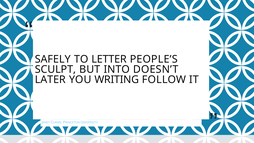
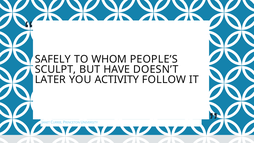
LETTER: LETTER -> WHOM
INTO: INTO -> HAVE
WRITING: WRITING -> ACTIVITY
